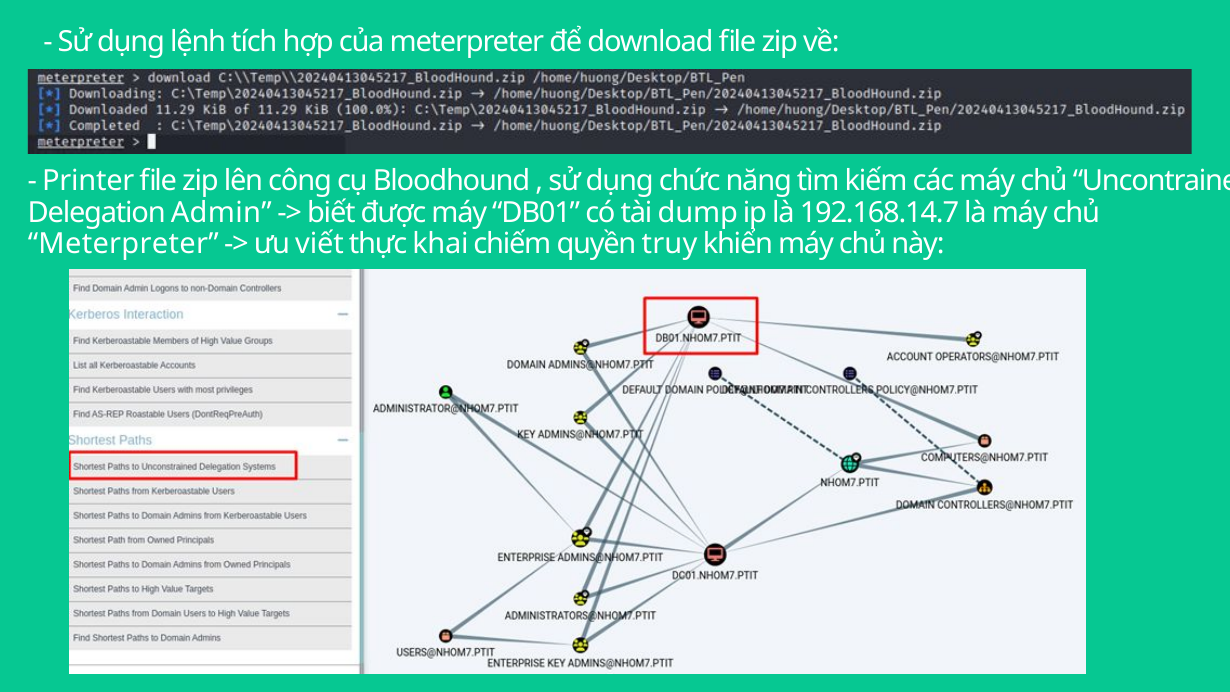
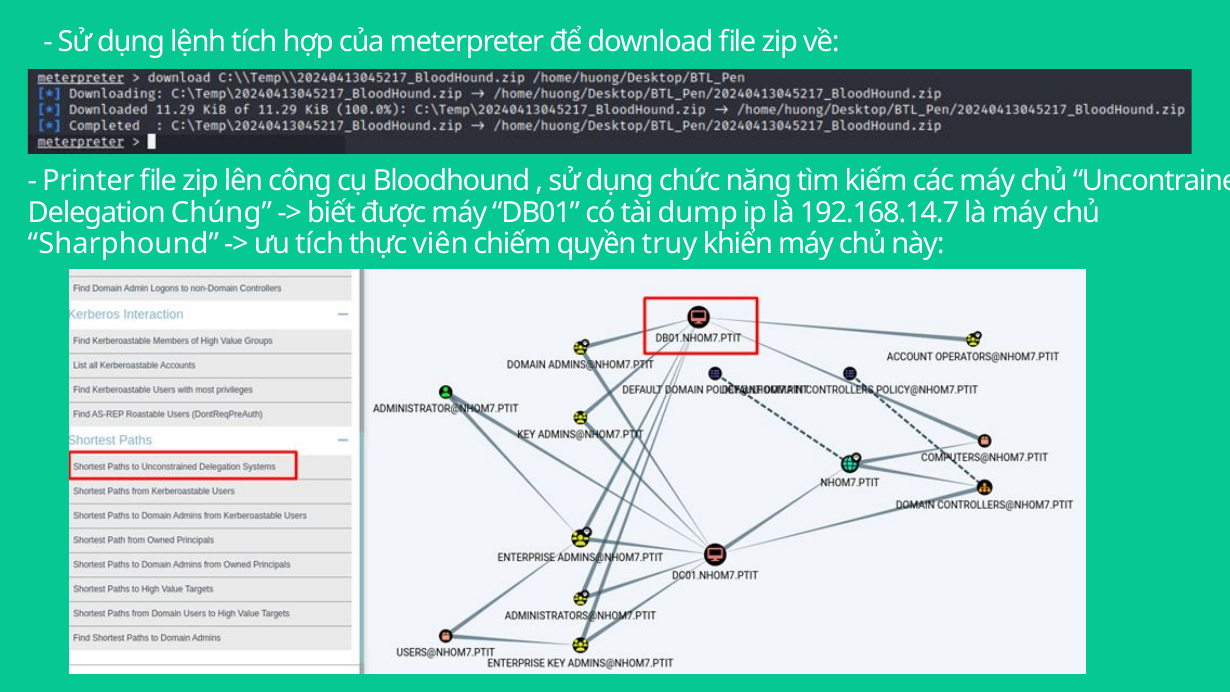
Admin: Admin -> Chúng
Meterpreter at (123, 244): Meterpreter -> Sharphound
ưu viết: viết -> tích
khai: khai -> viên
